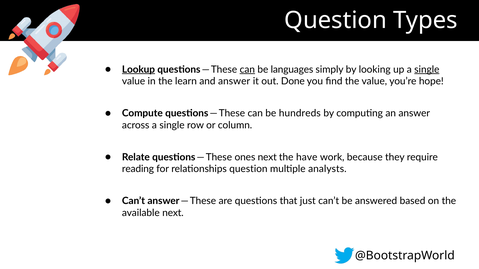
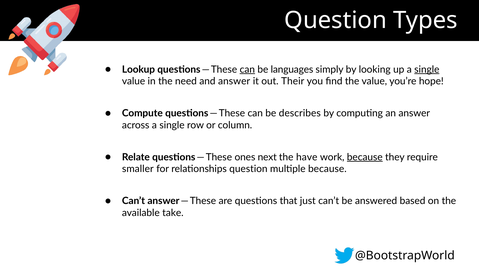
Lookup underline: present -> none
learn: learn -> need
Done: Done -> Their
hundreds: hundreds -> describes
because at (365, 157) underline: none -> present
reading: reading -> smaller
multiple analysts: analysts -> because
available next: next -> take
